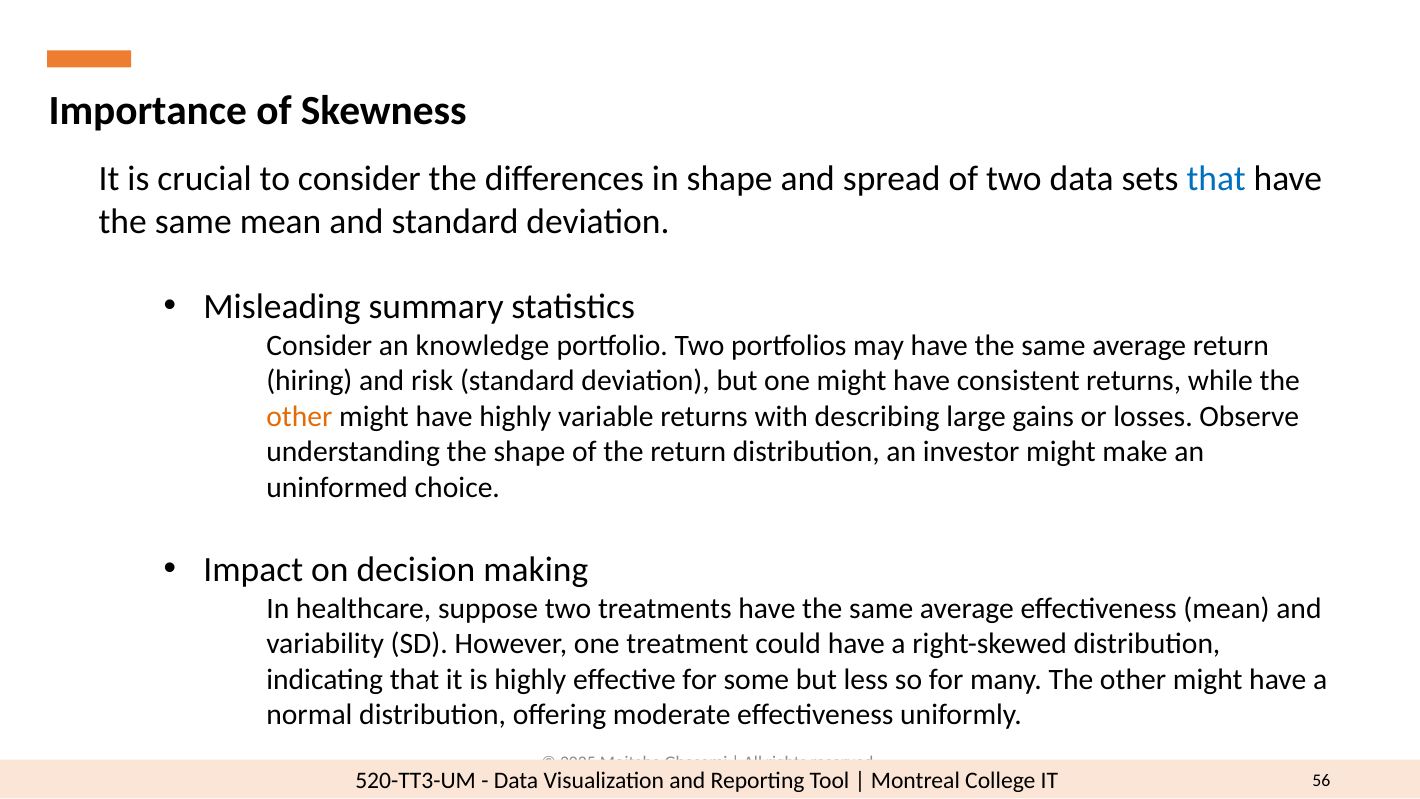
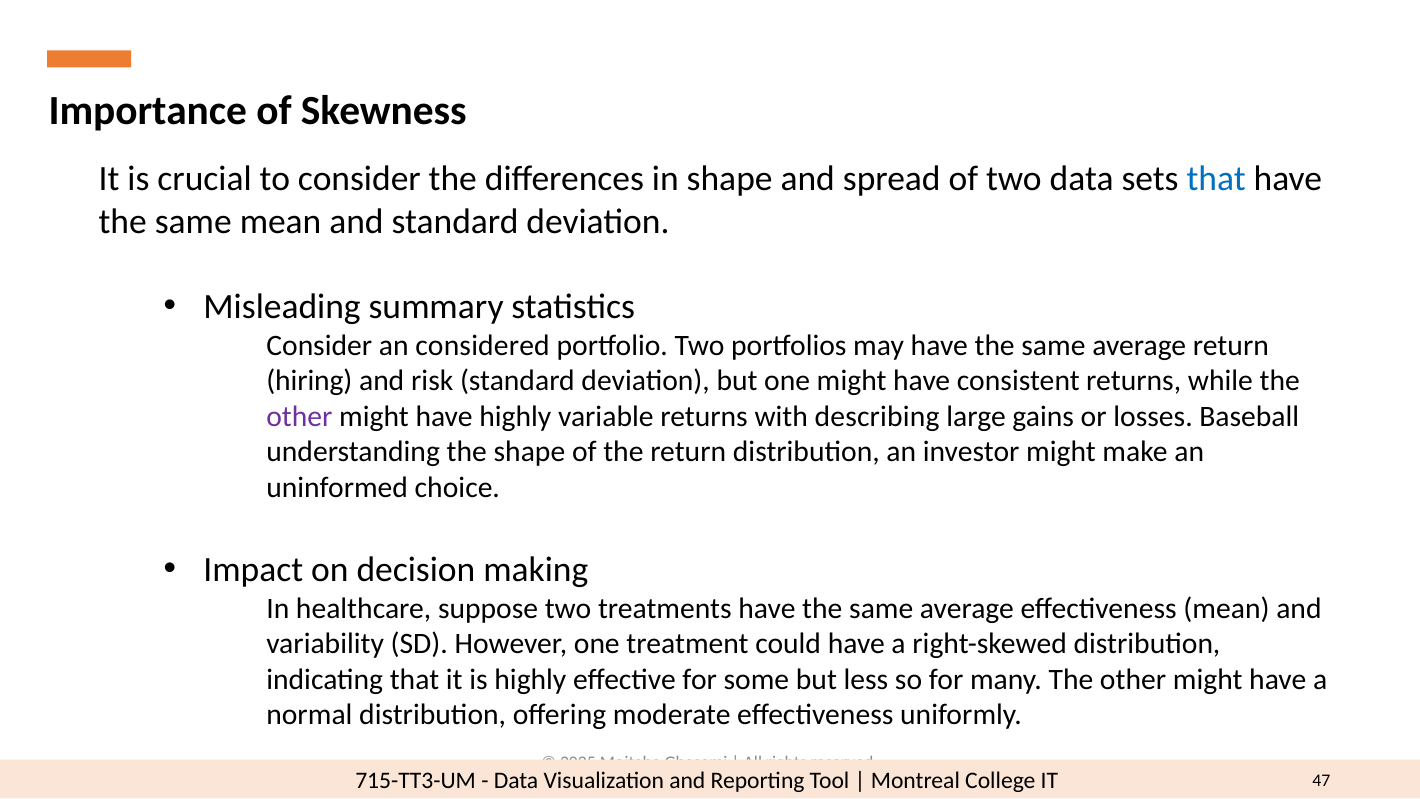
knowledge: knowledge -> considered
other at (299, 416) colour: orange -> purple
Observe: Observe -> Baseball
520-TT3-UM: 520-TT3-UM -> 715-TT3-UM
56: 56 -> 47
